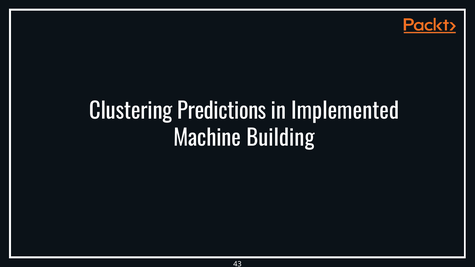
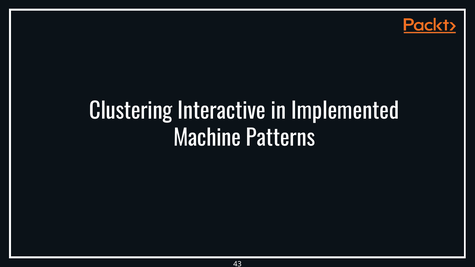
Predictions: Predictions -> Interactive
Building: Building -> Patterns
